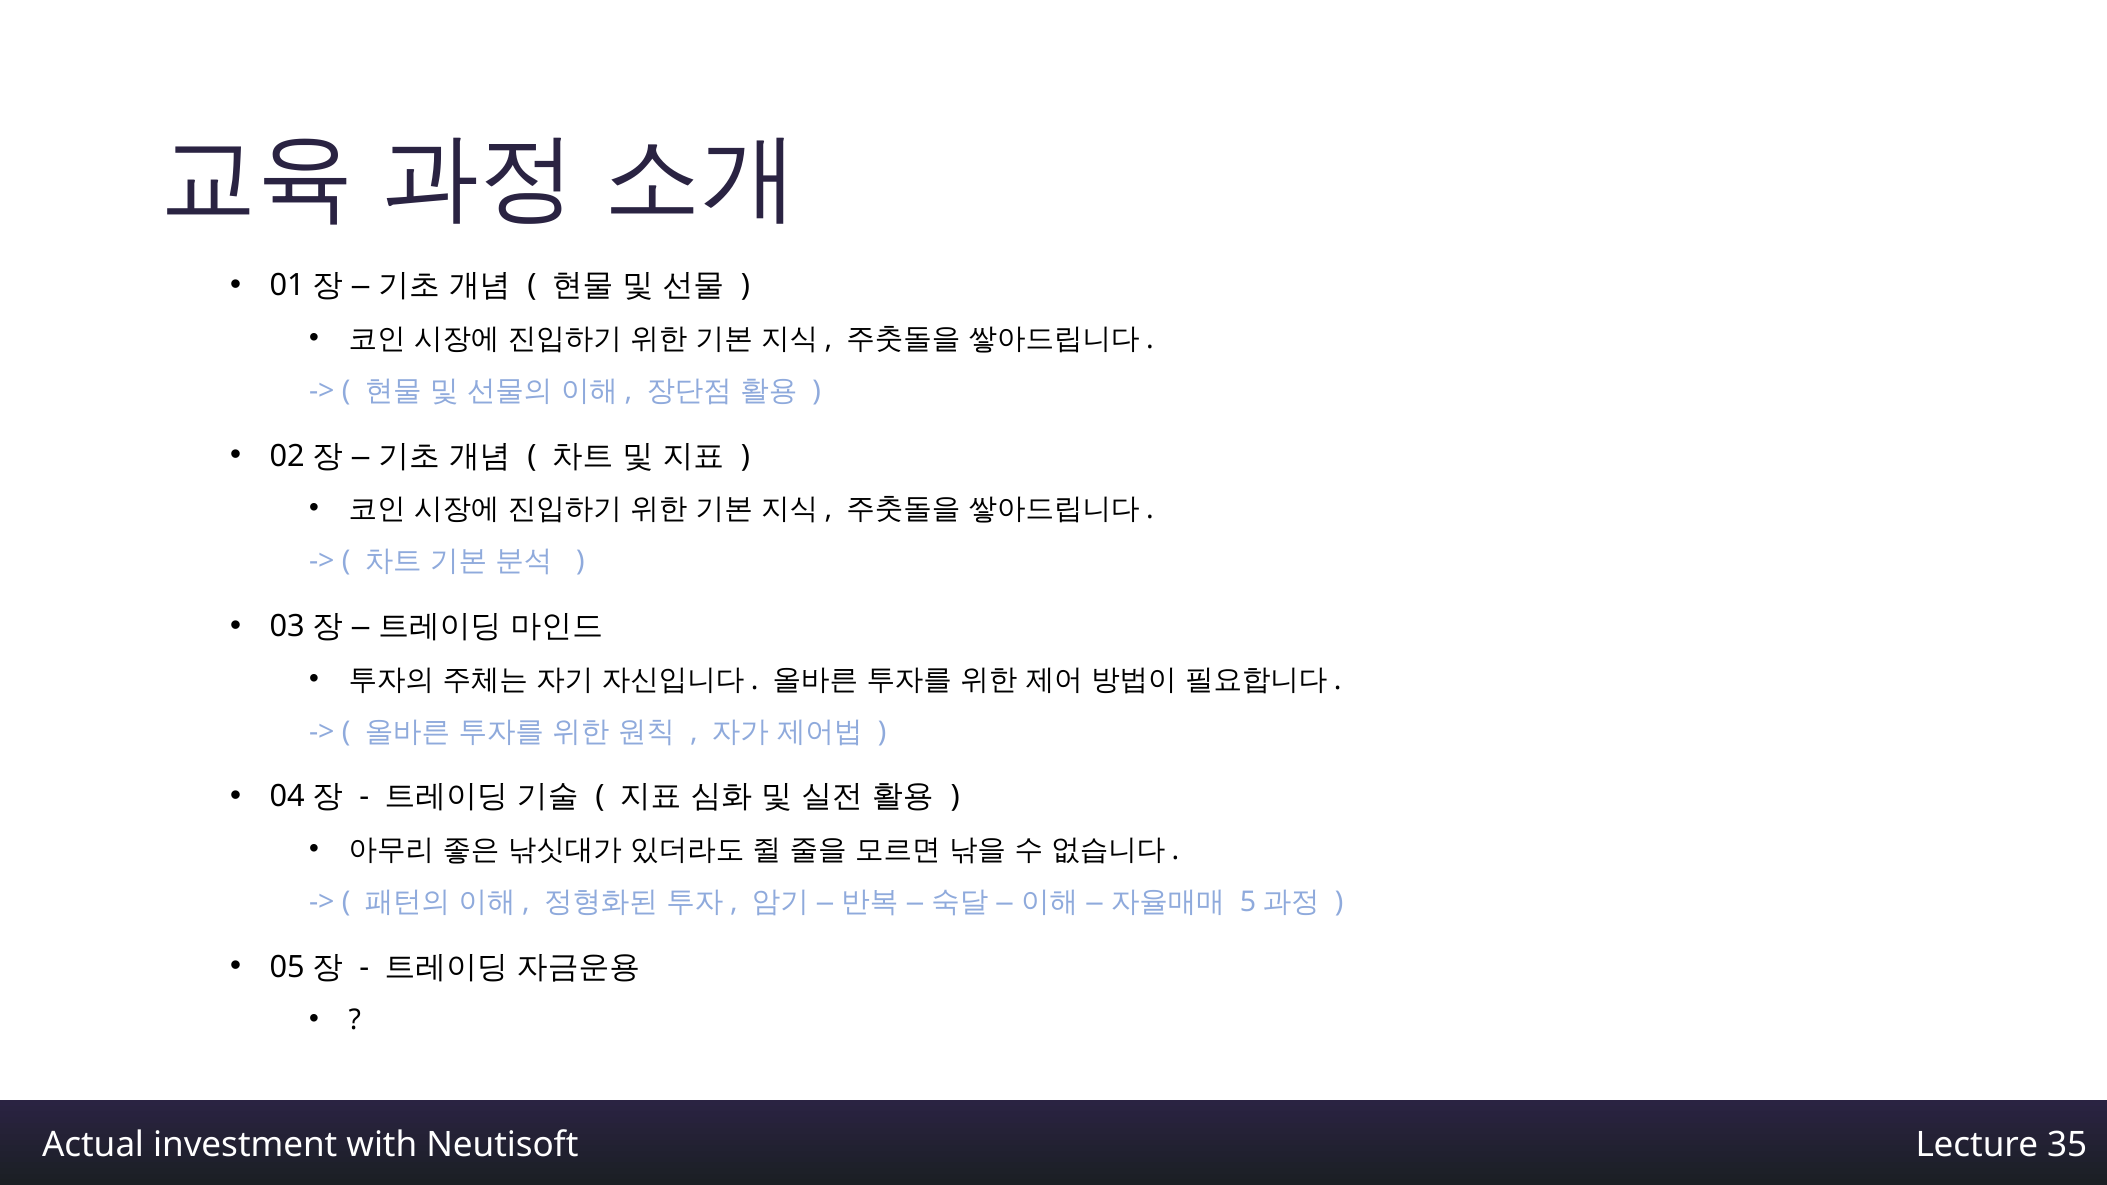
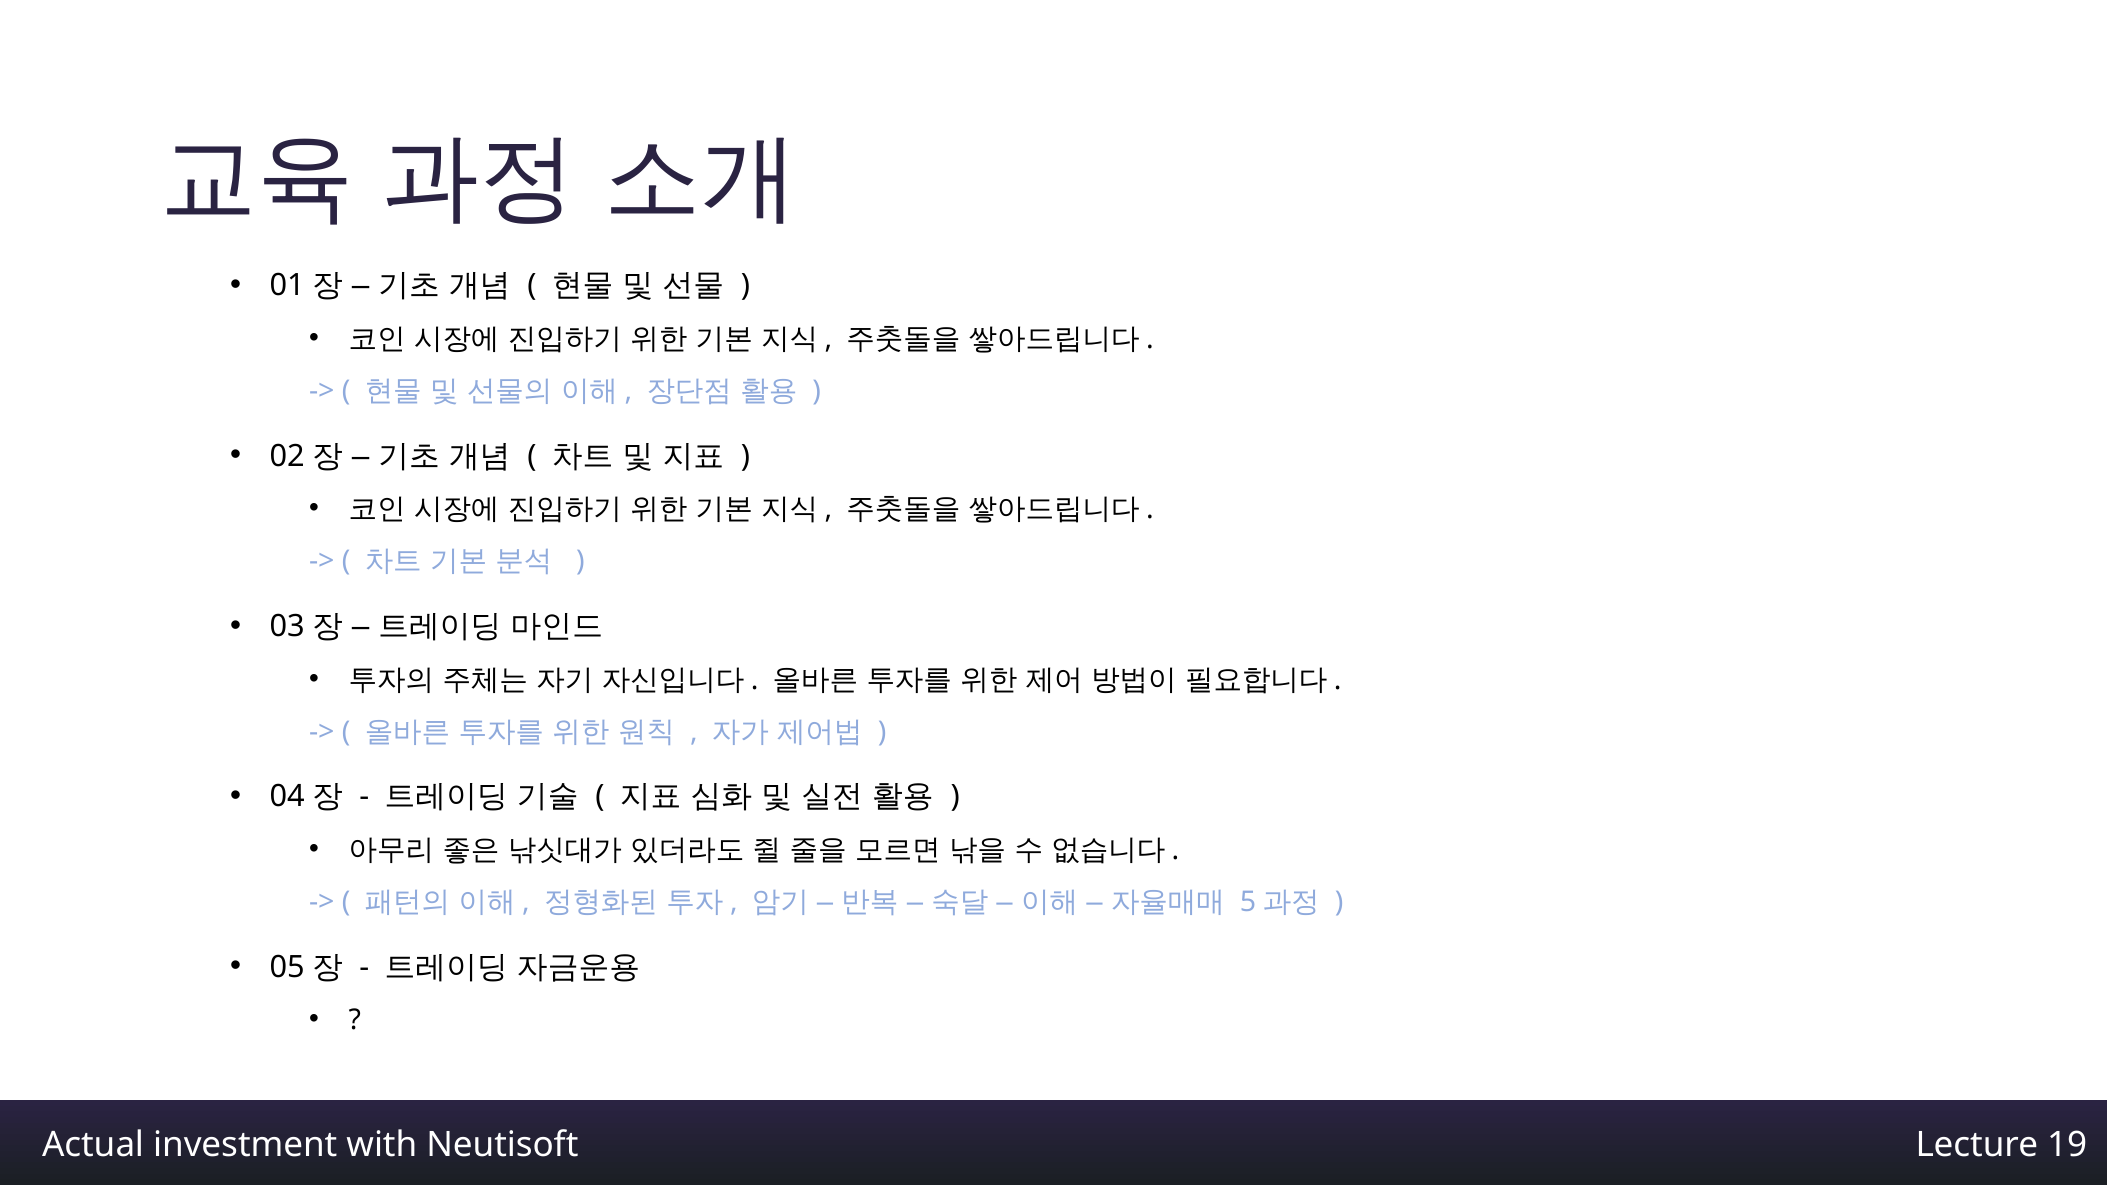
35: 35 -> 19
